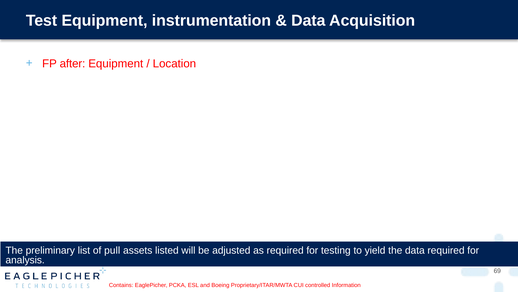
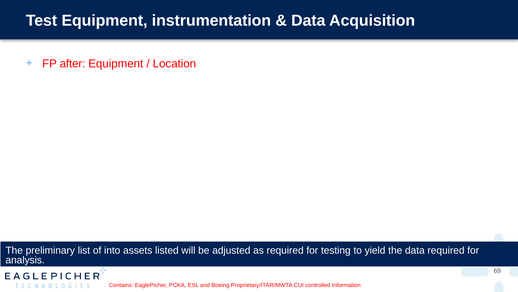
pull: pull -> into
